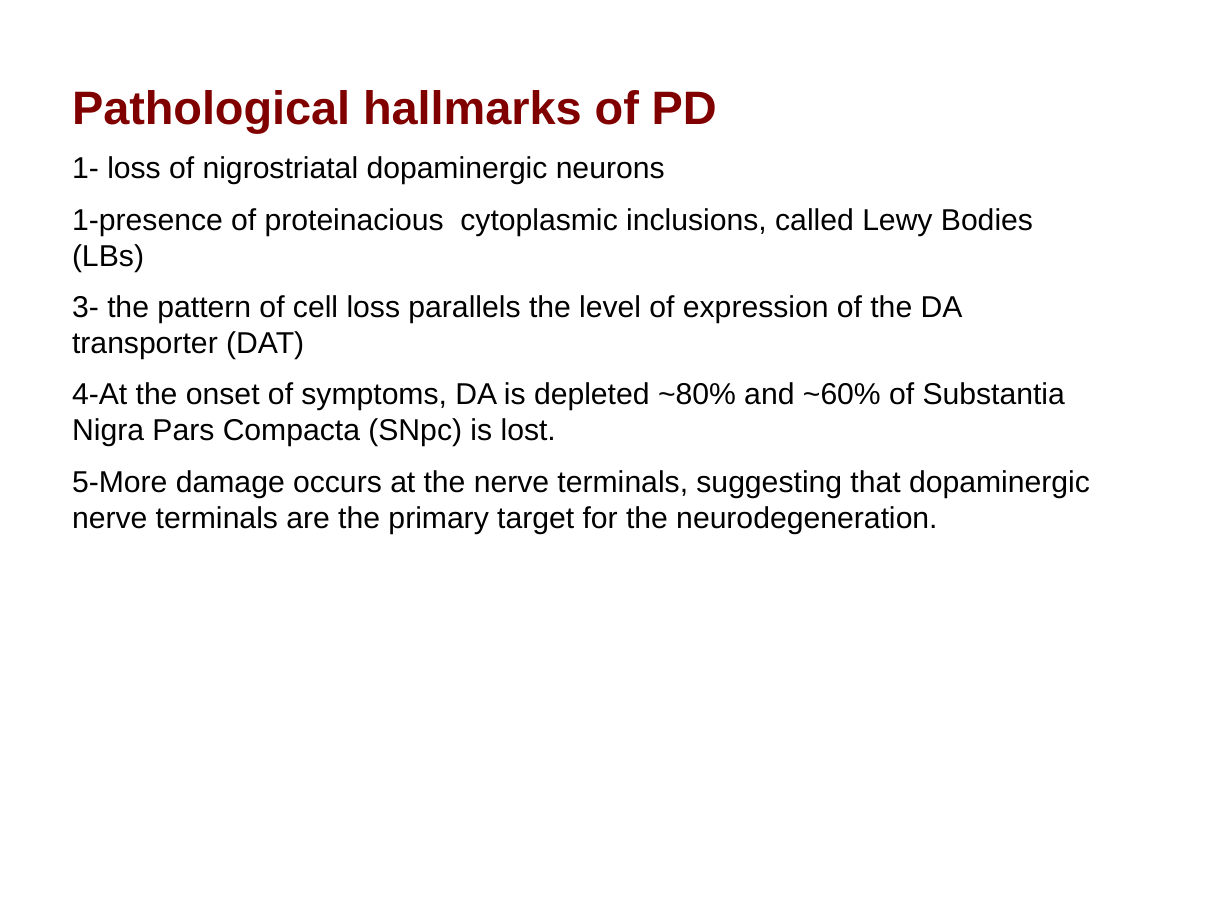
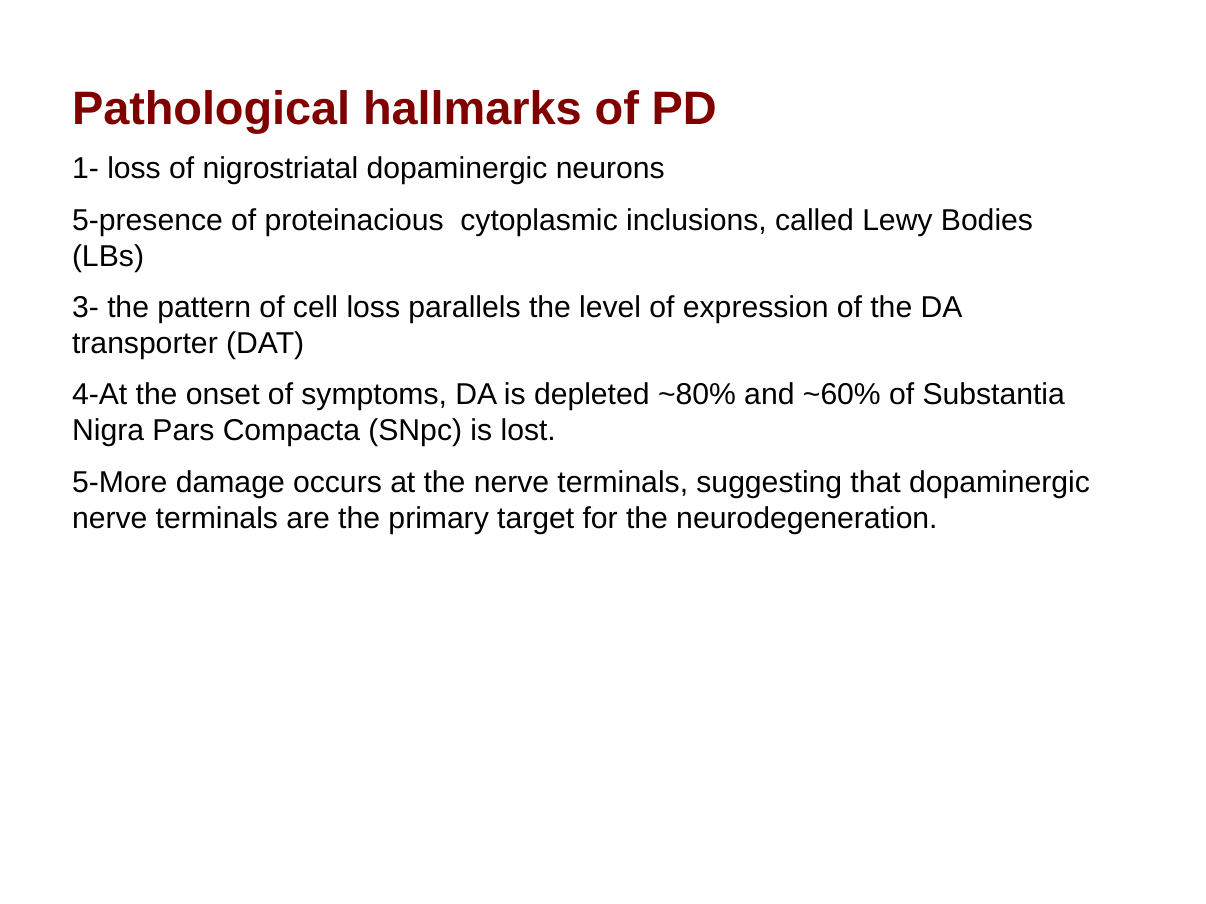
1-presence: 1-presence -> 5-presence
